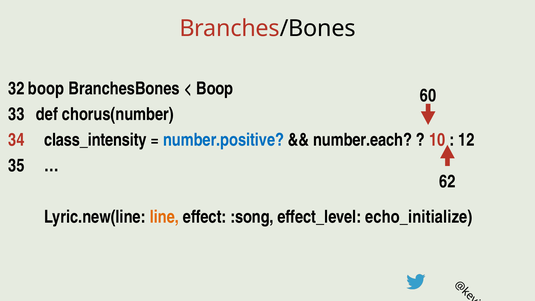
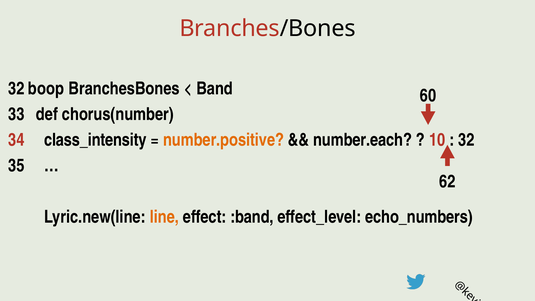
Boop at (215, 89): Boop -> Band
number.positive colour: blue -> orange
12 at (466, 140): 12 -> 32
:song: :song -> :band
echo_initialize: echo_initialize -> echo_numbers
